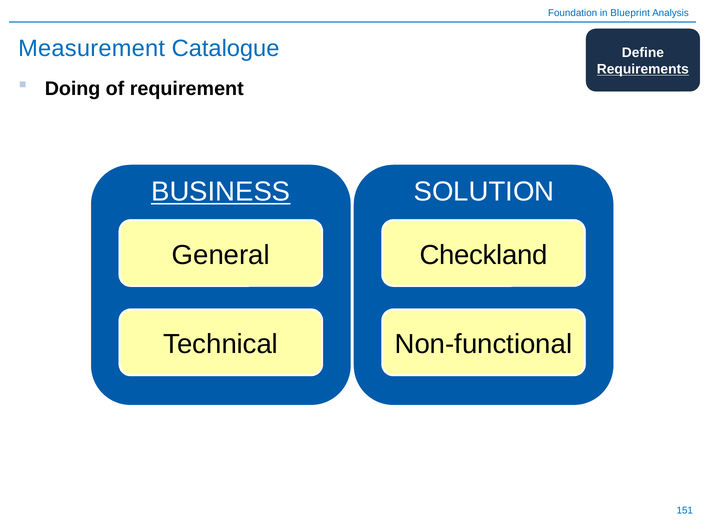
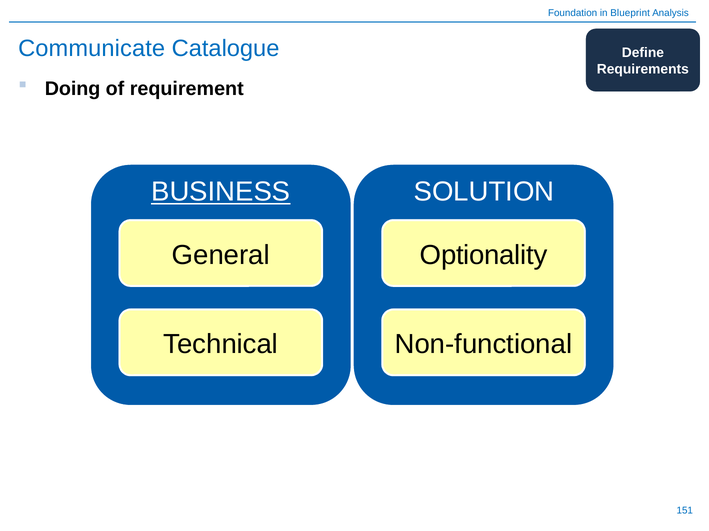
Measurement: Measurement -> Communicate
Requirements underline: present -> none
Checkland: Checkland -> Optionality
